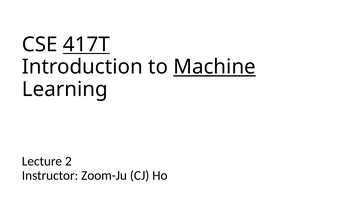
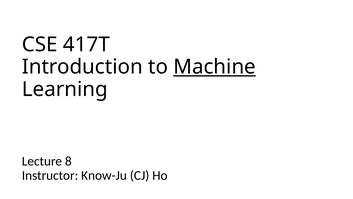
417T underline: present -> none
2: 2 -> 8
Zoom-Ju: Zoom-Ju -> Know-Ju
